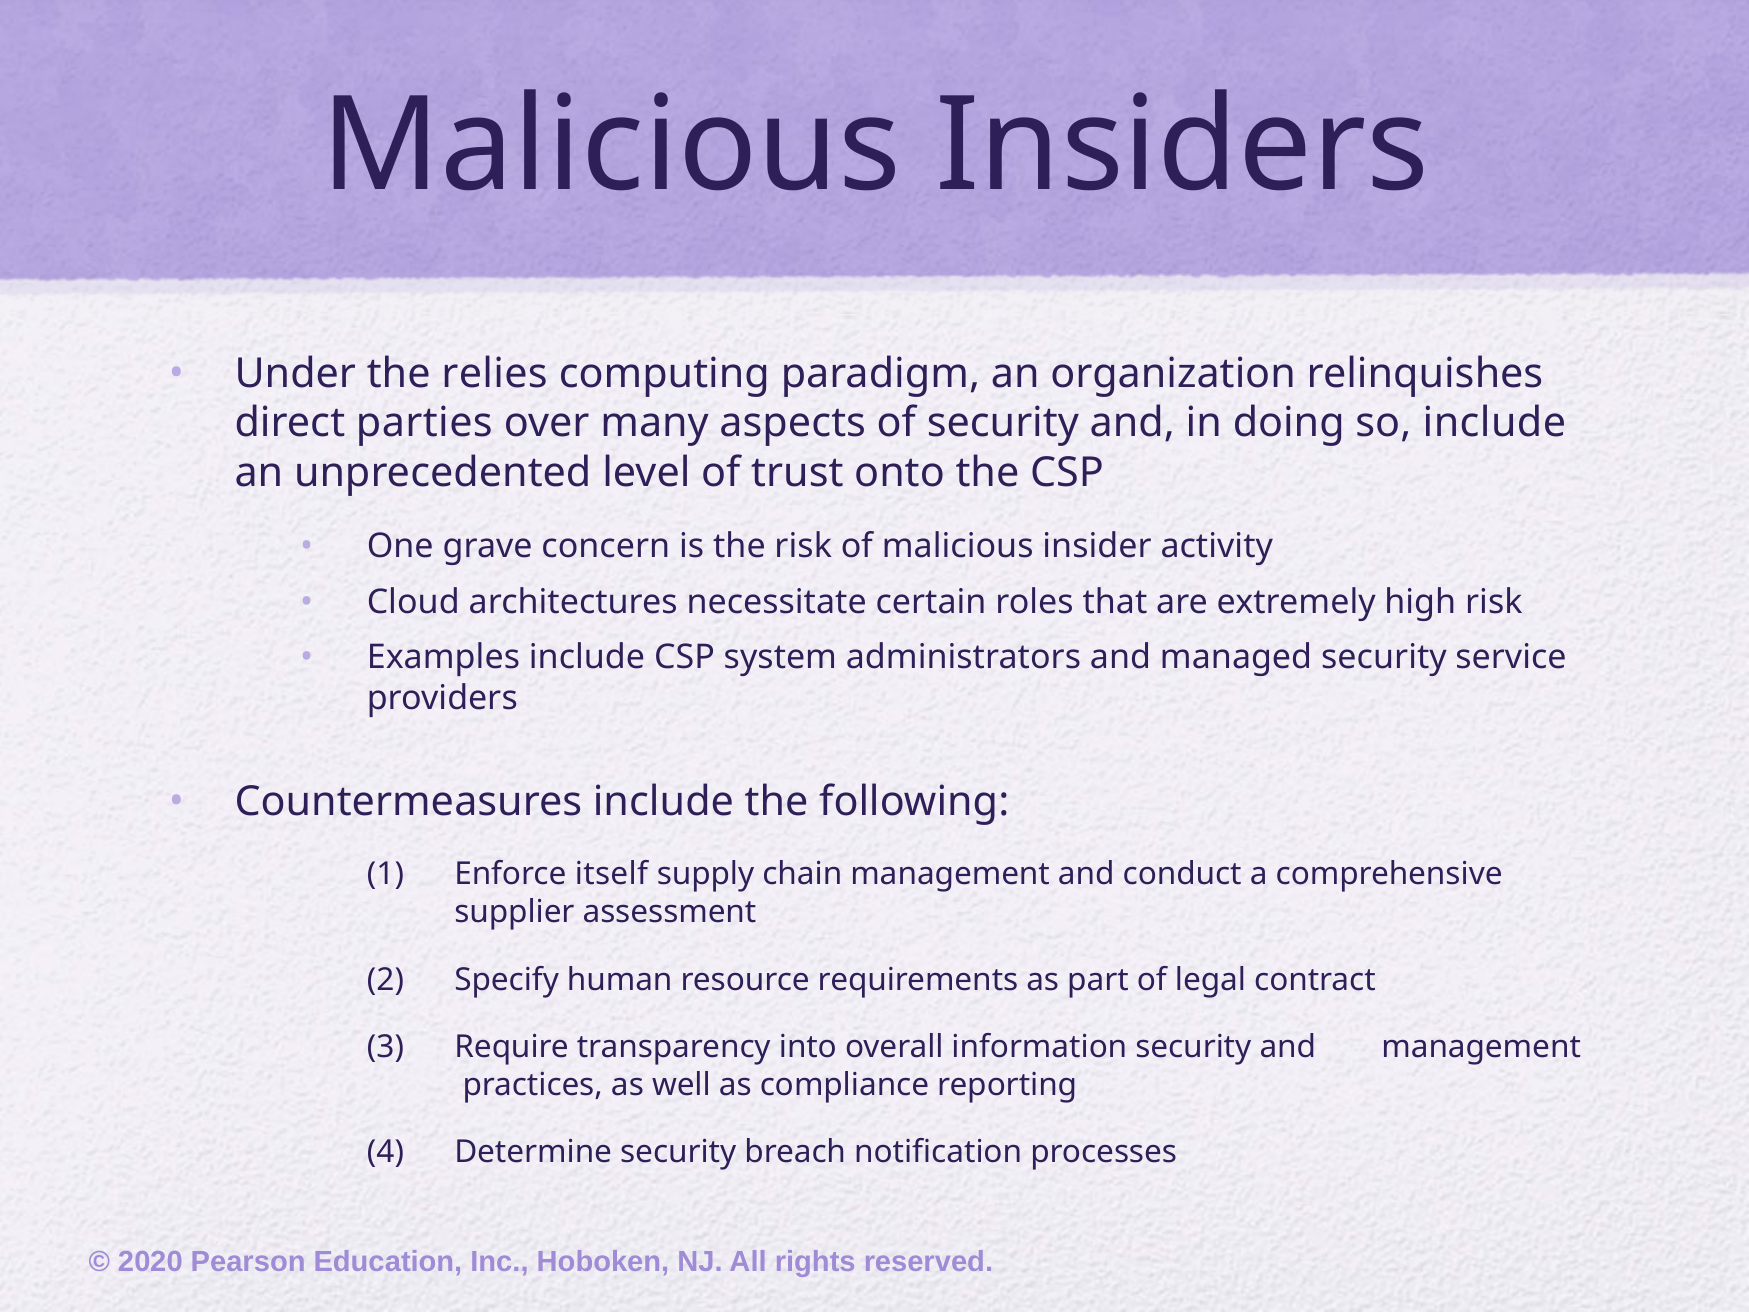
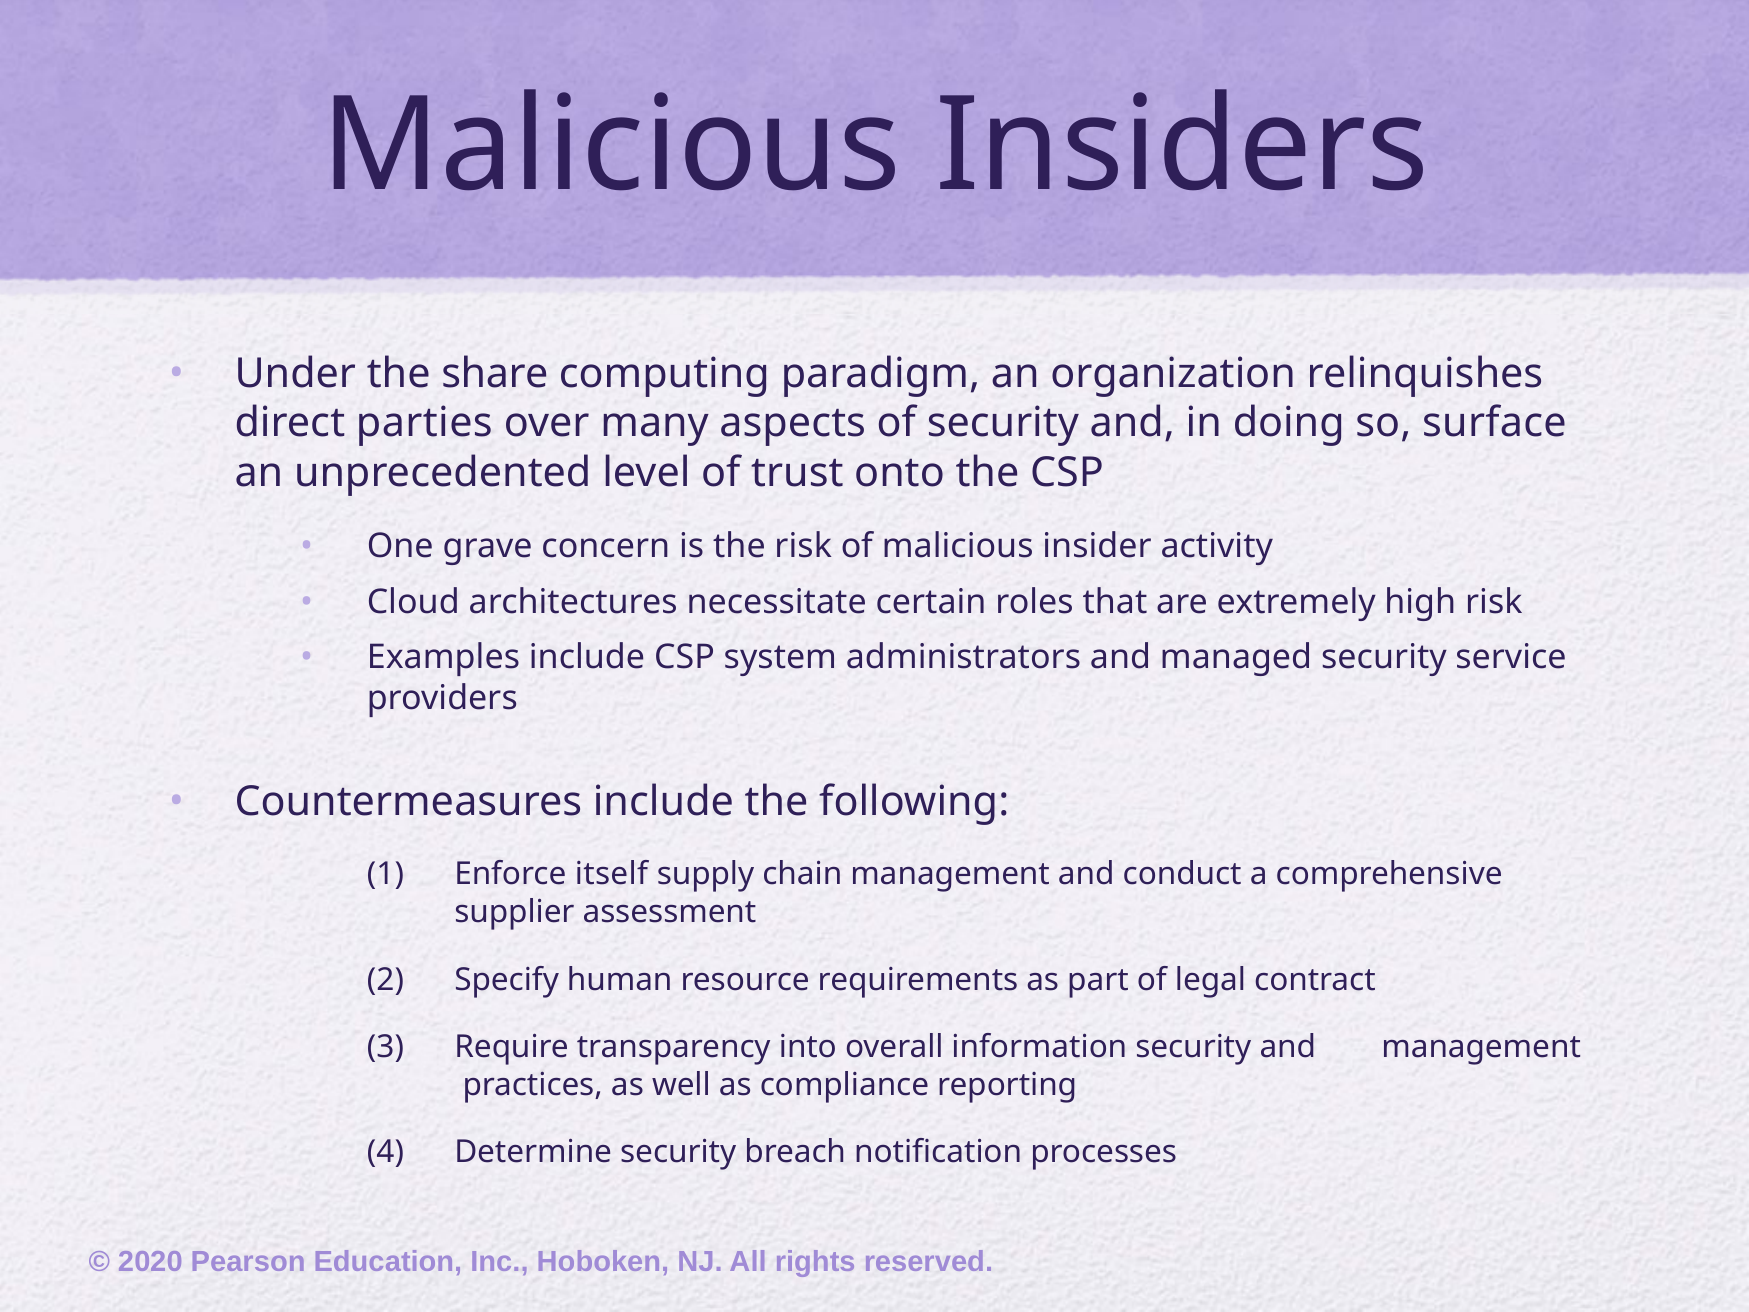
relies: relies -> share
so include: include -> surface
